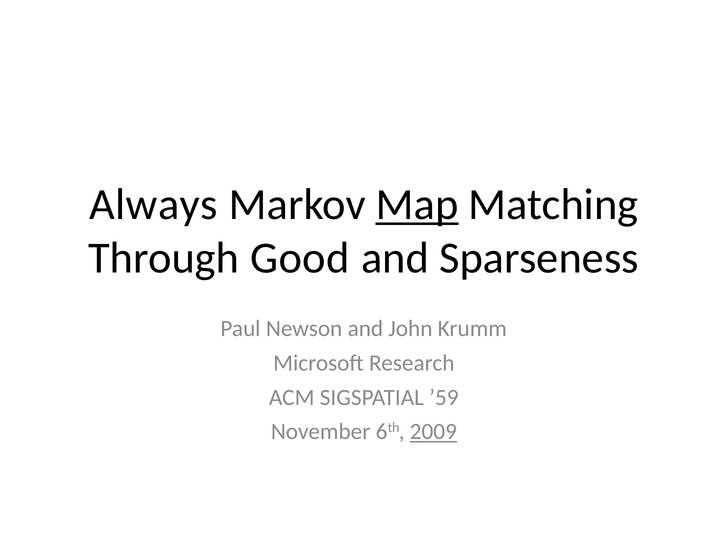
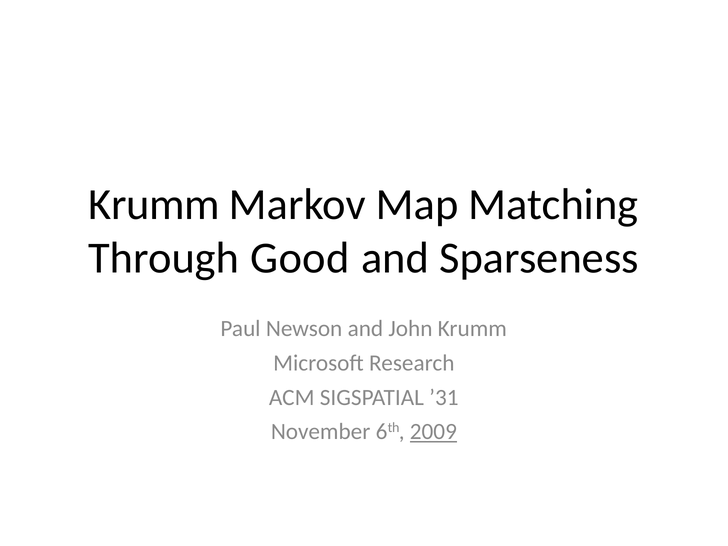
Always at (154, 205): Always -> Krumm
Map underline: present -> none
’59: ’59 -> ’31
